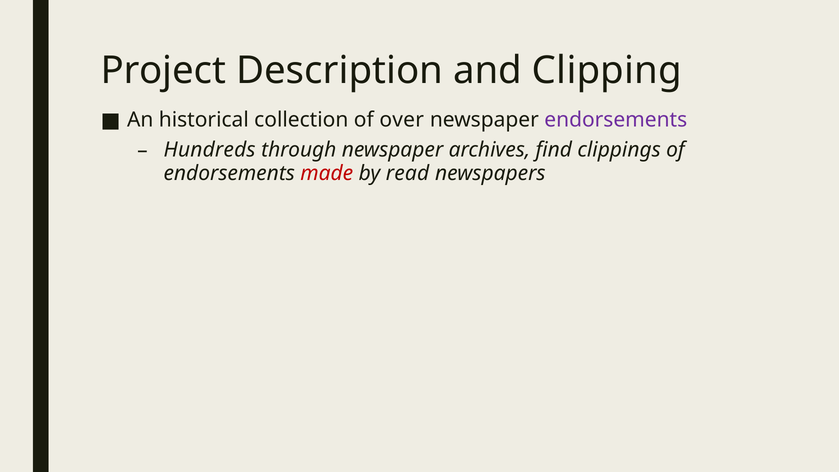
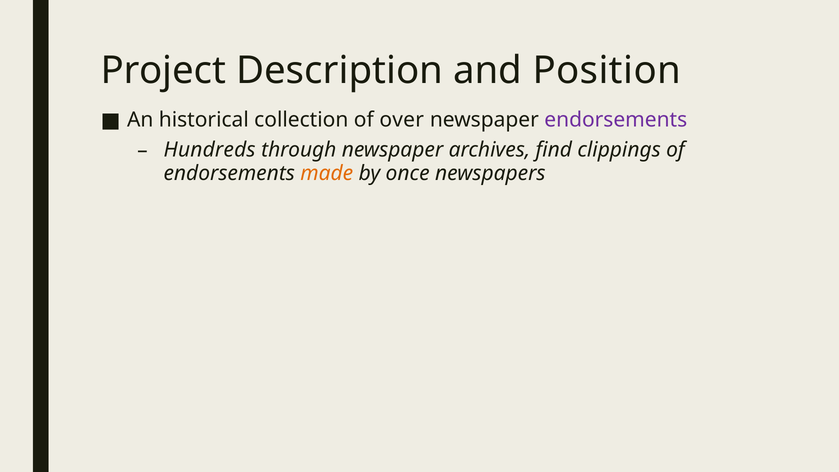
Clipping: Clipping -> Position
made colour: red -> orange
read: read -> once
